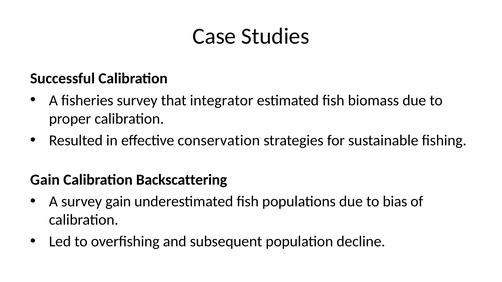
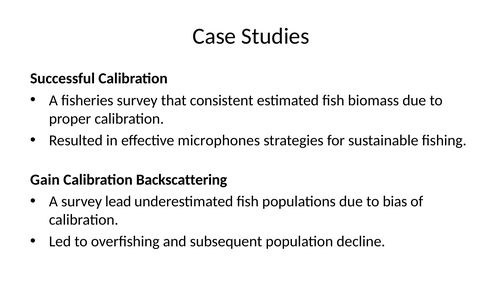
integrator: integrator -> consistent
conservation: conservation -> microphones
survey gain: gain -> lead
